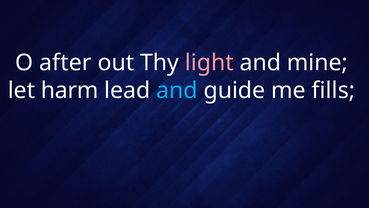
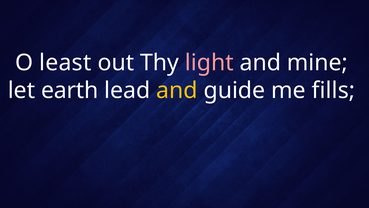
after: after -> least
harm: harm -> earth
and at (177, 90) colour: light blue -> yellow
